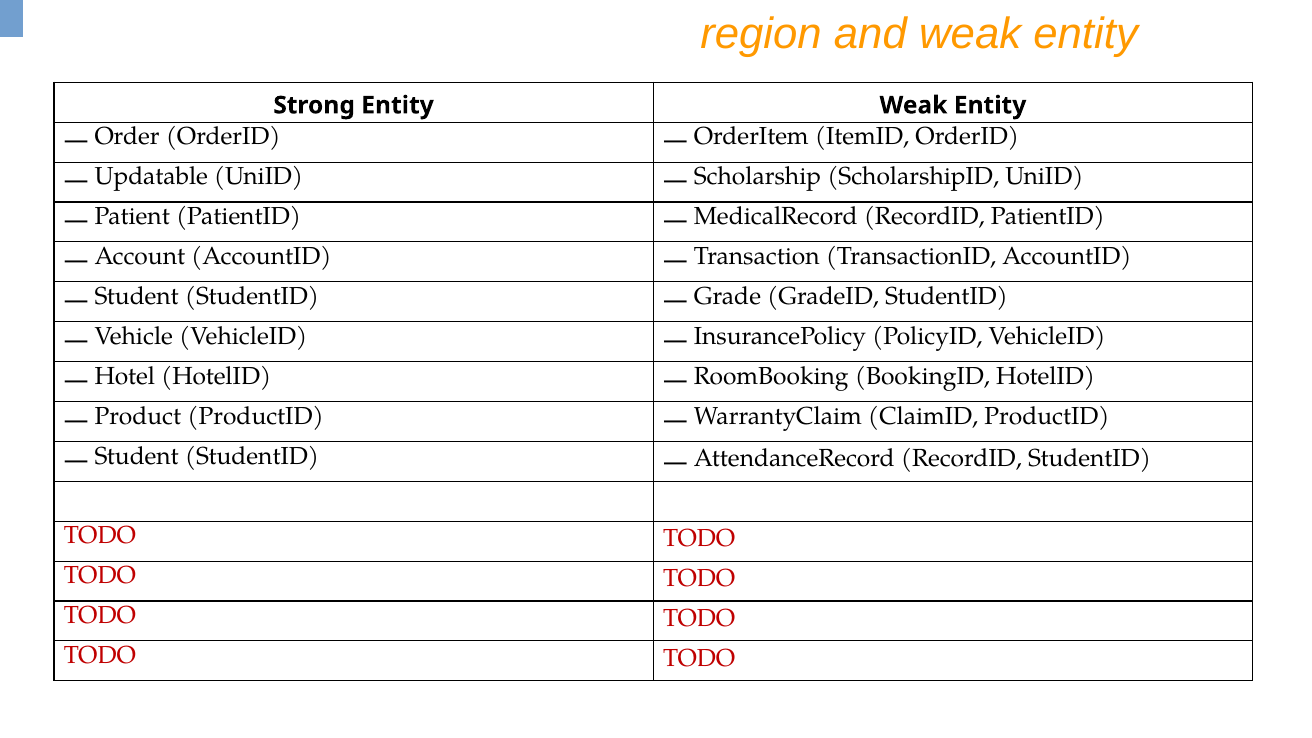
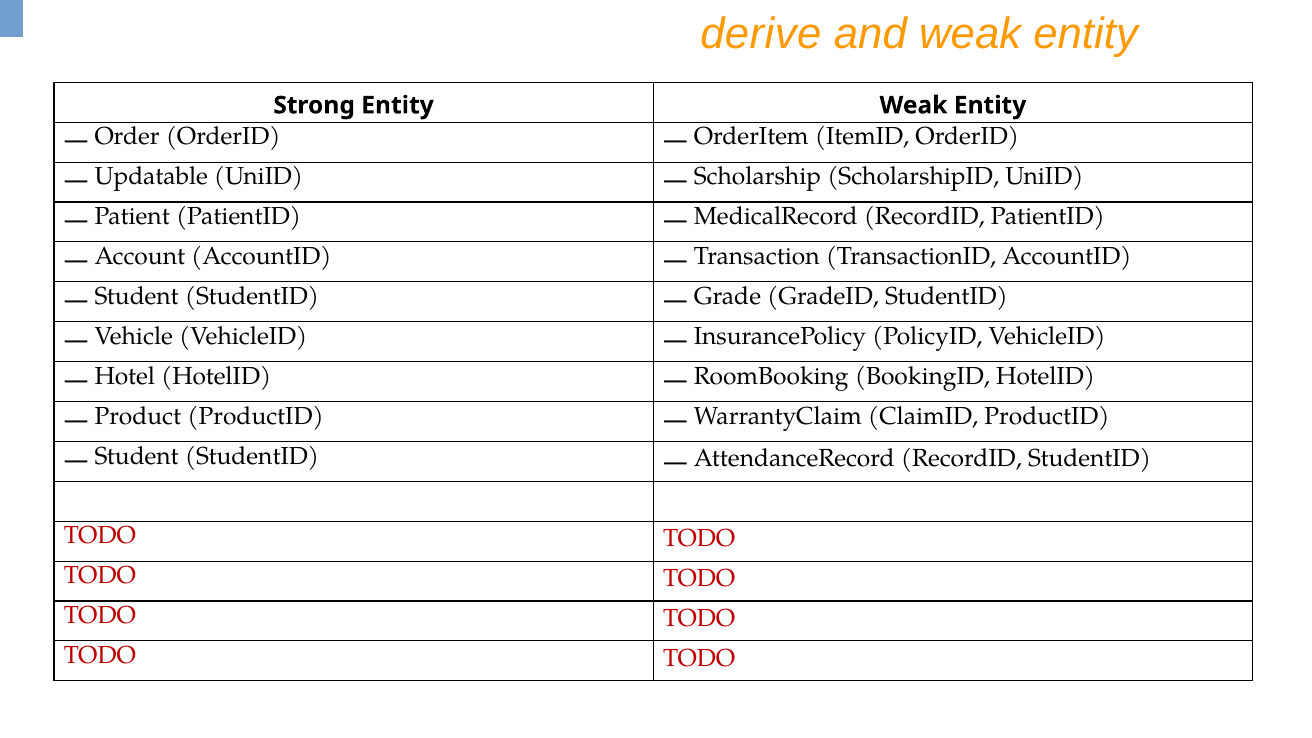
region: region -> derive
